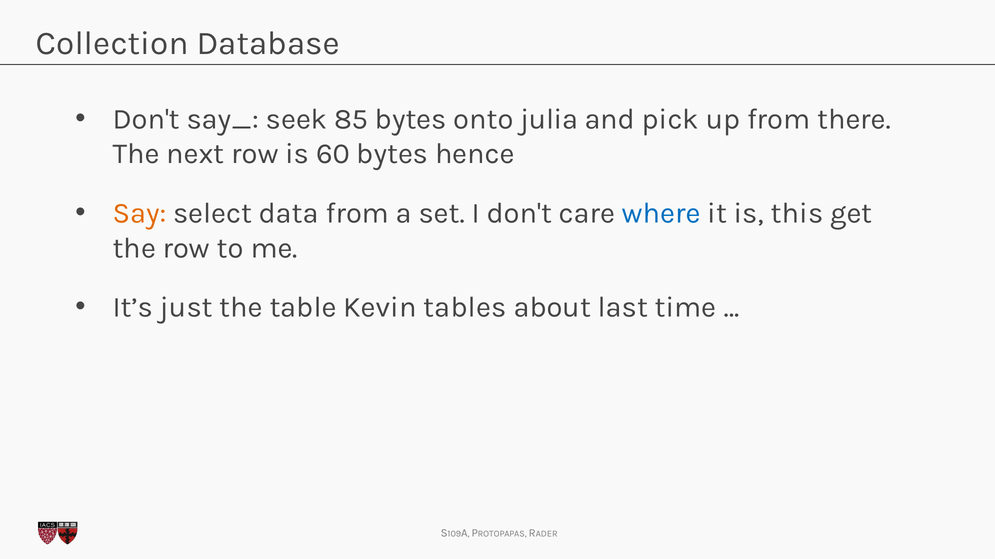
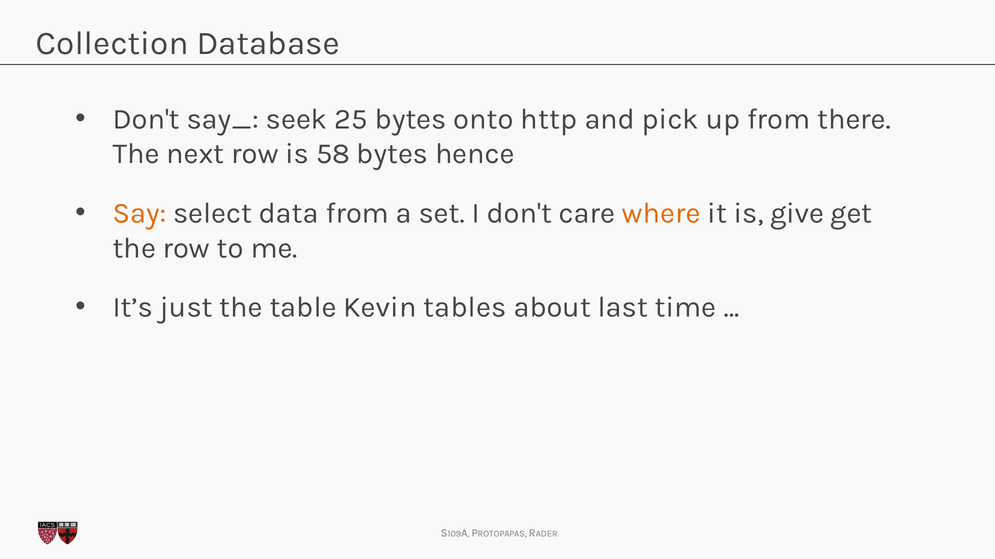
85: 85 -> 25
julia: julia -> http
60: 60 -> 58
where colour: blue -> orange
this: this -> give
